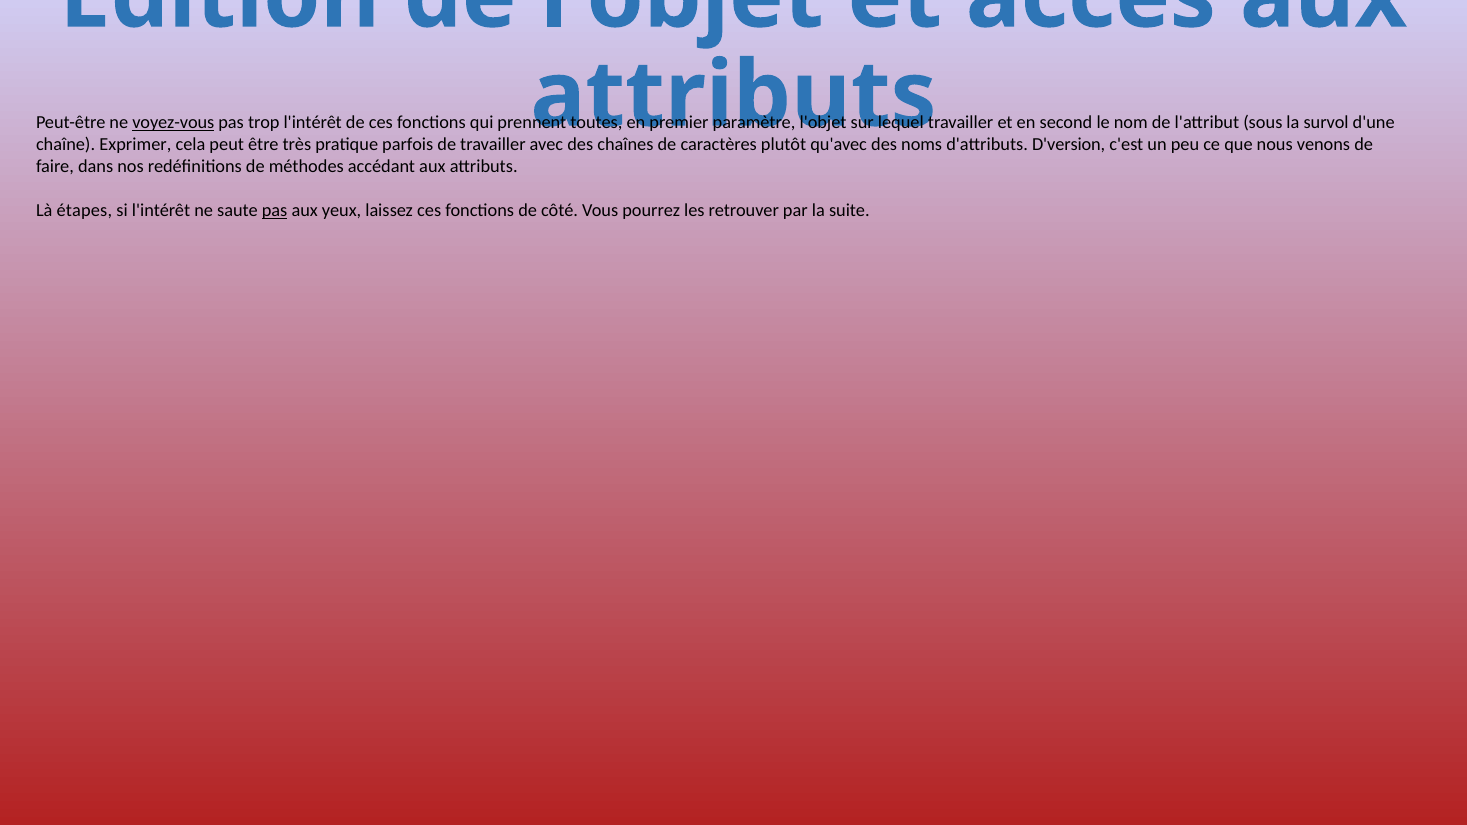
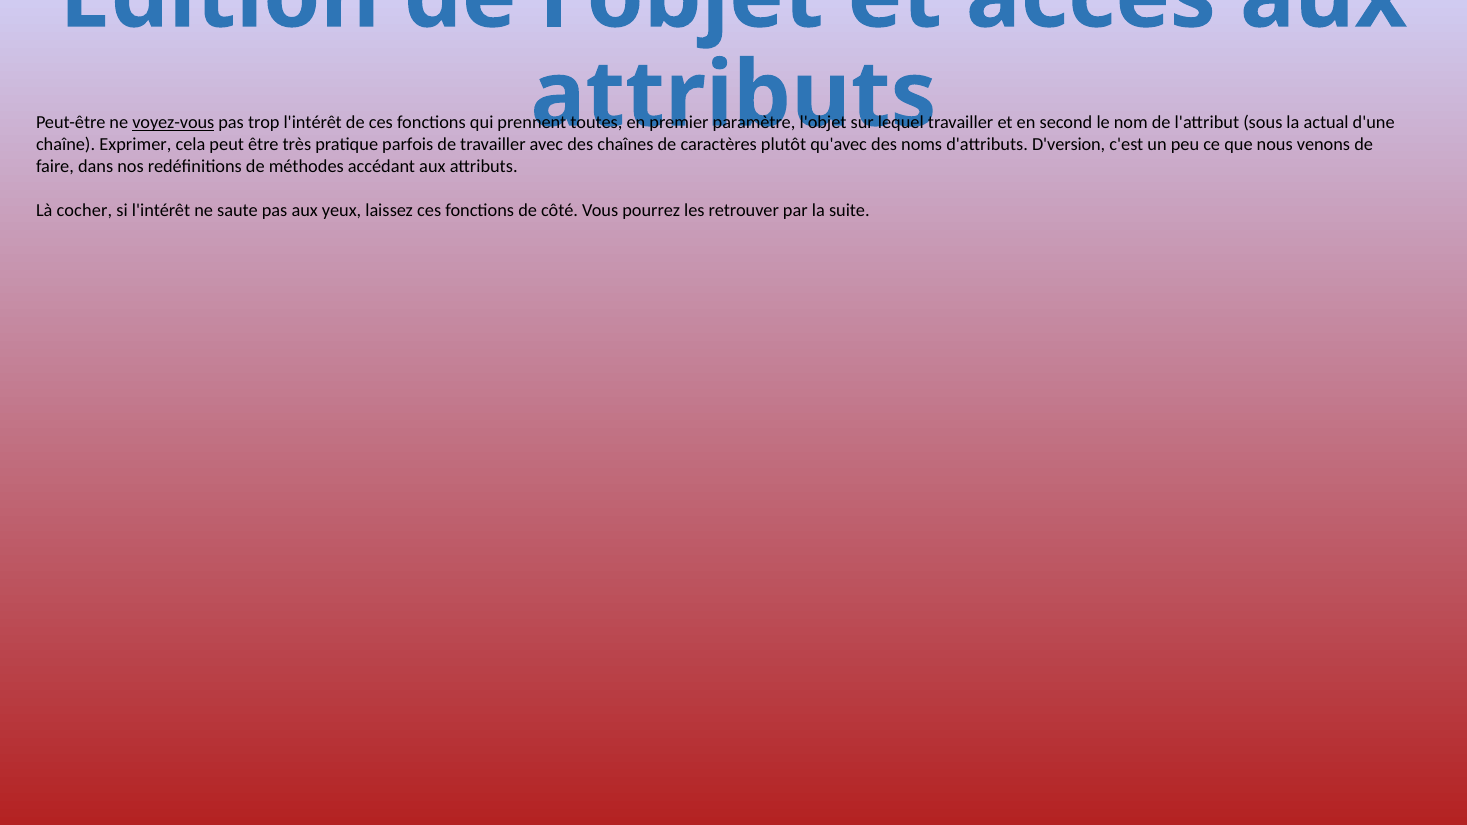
survol: survol -> actual
étapes: étapes -> cocher
pas at (275, 211) underline: present -> none
